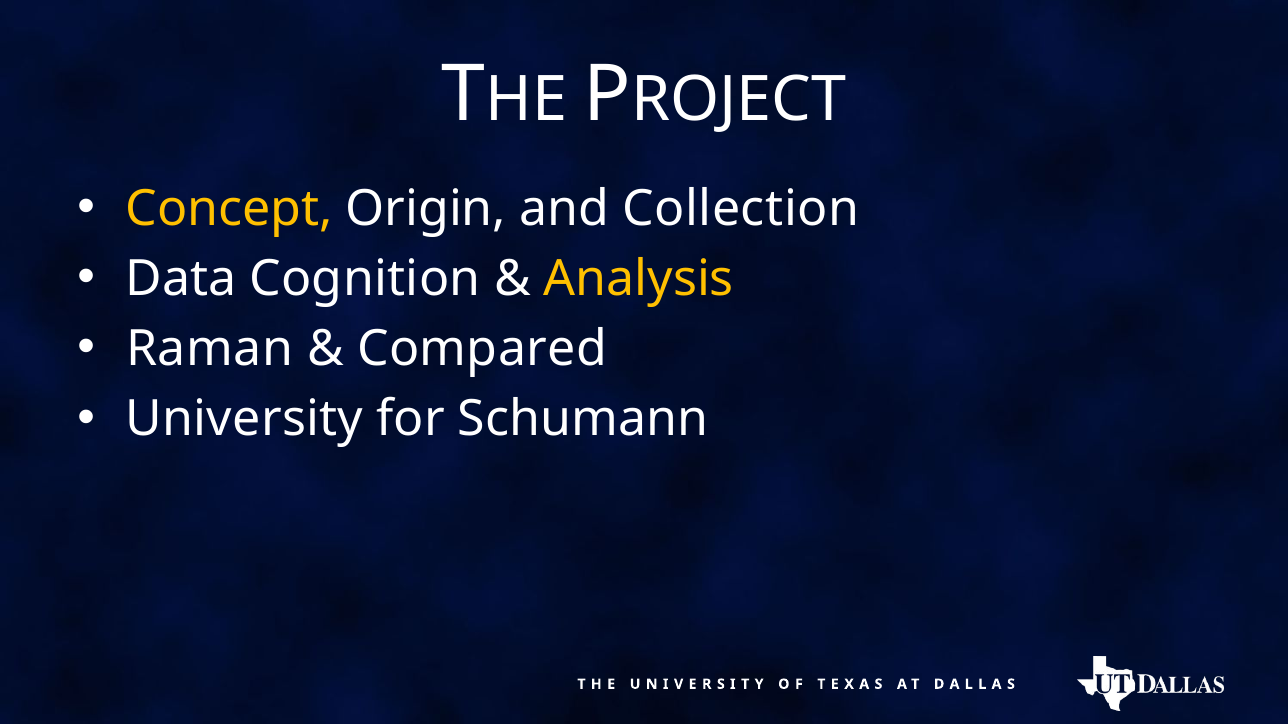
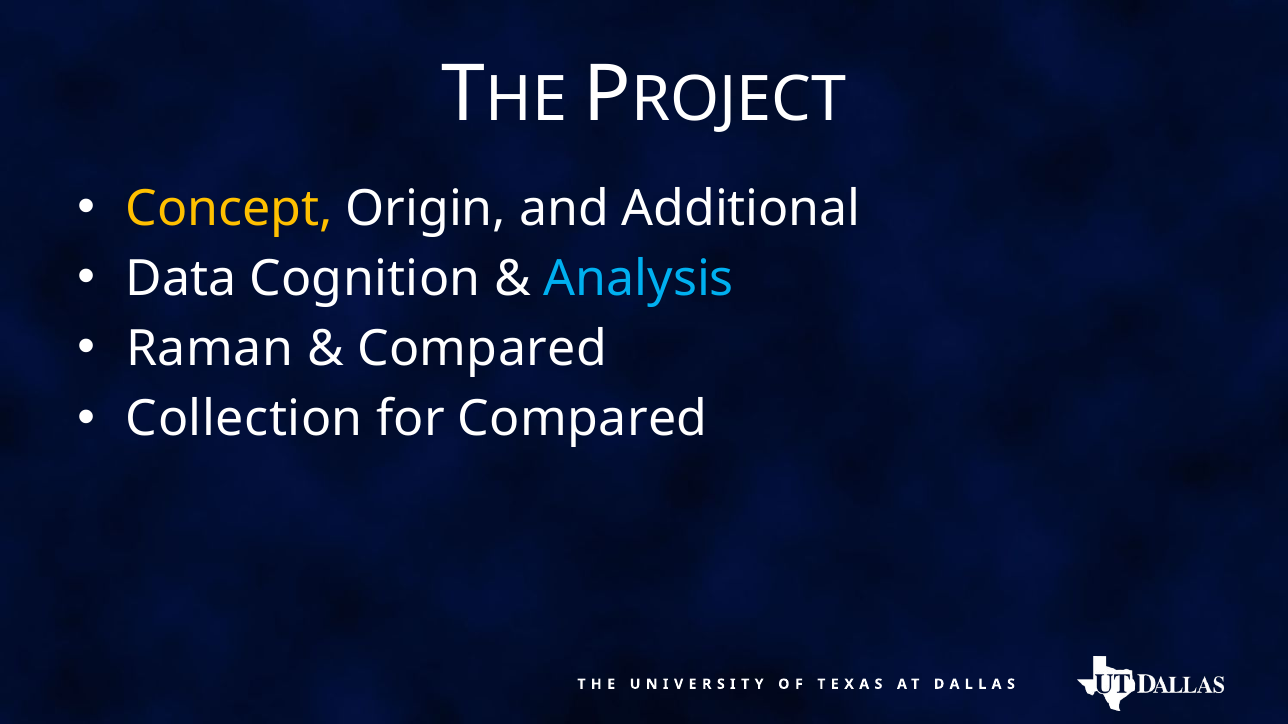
Collection: Collection -> Additional
Analysis colour: yellow -> light blue
University: University -> Collection
for Schumann: Schumann -> Compared
